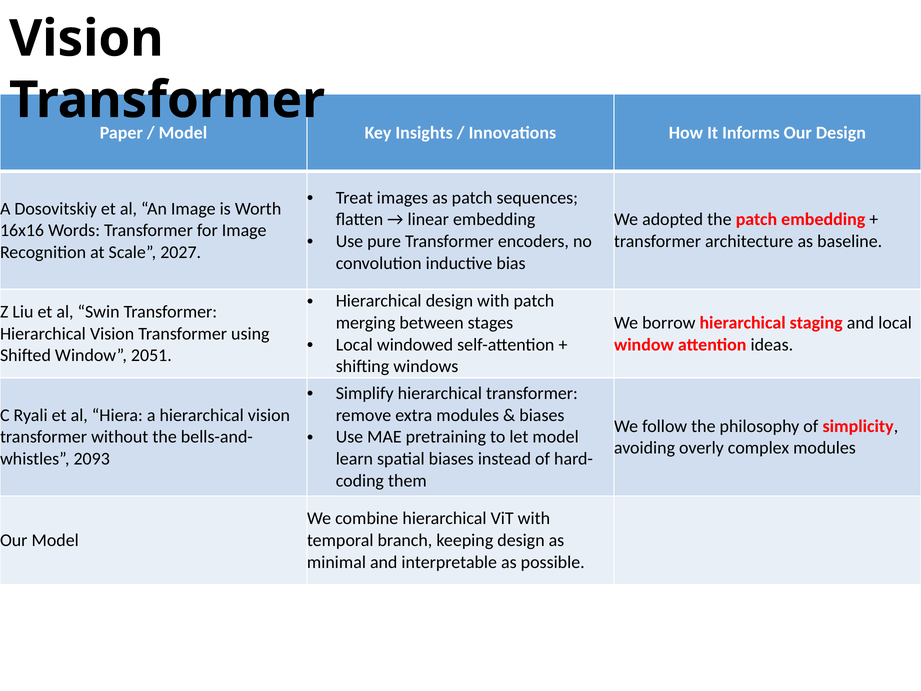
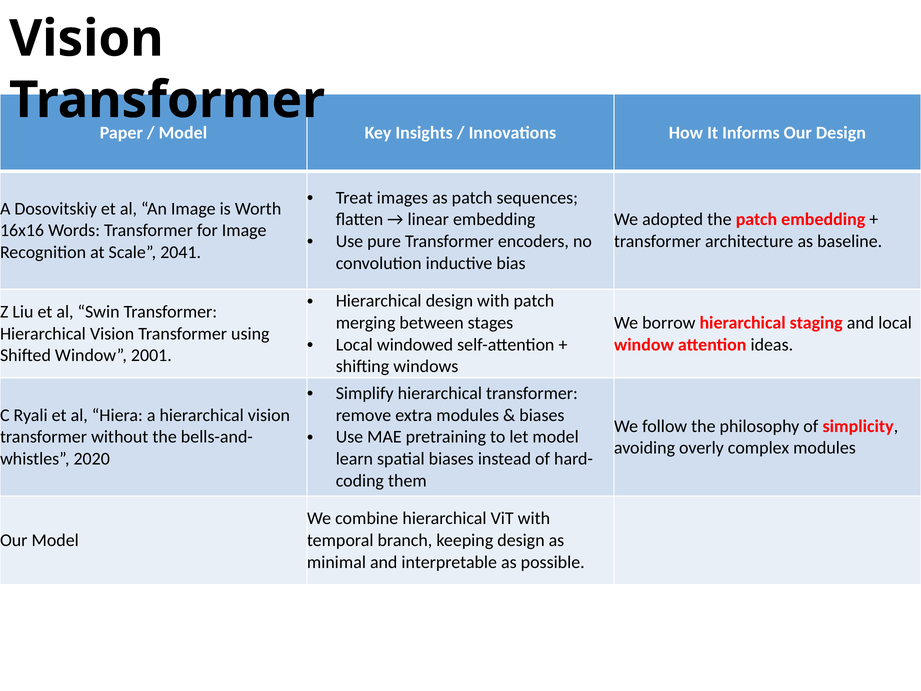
2027: 2027 -> 2041
2051: 2051 -> 2001
2093: 2093 -> 2020
